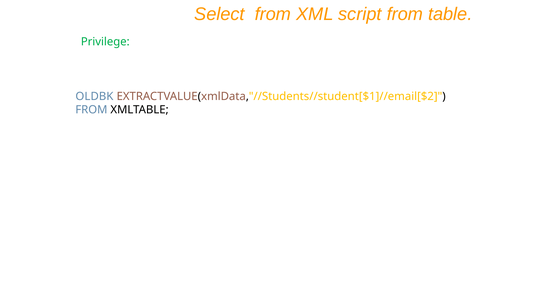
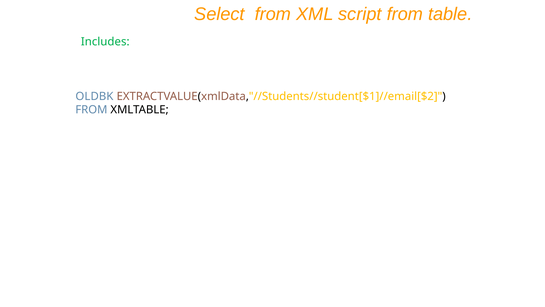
Privilege: Privilege -> Includes
